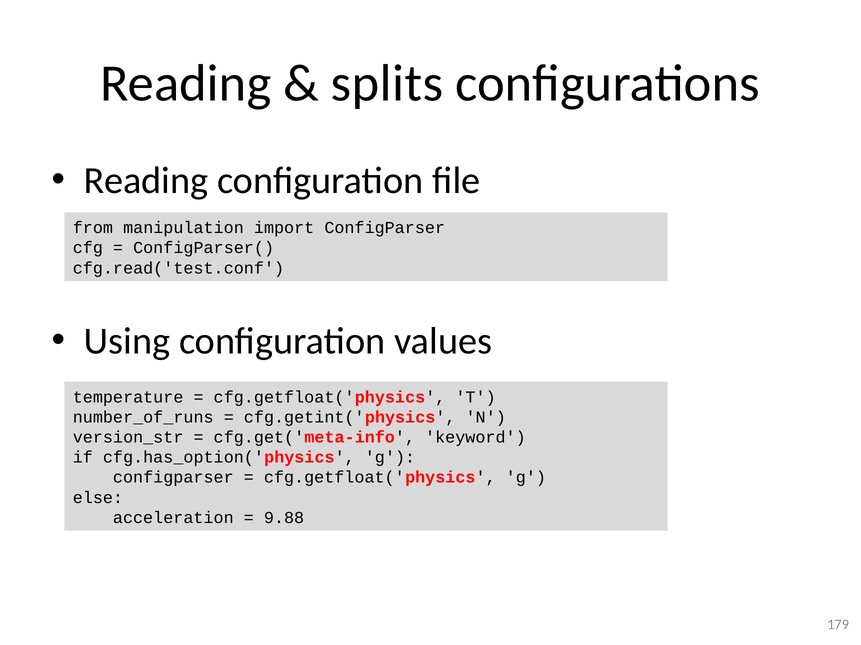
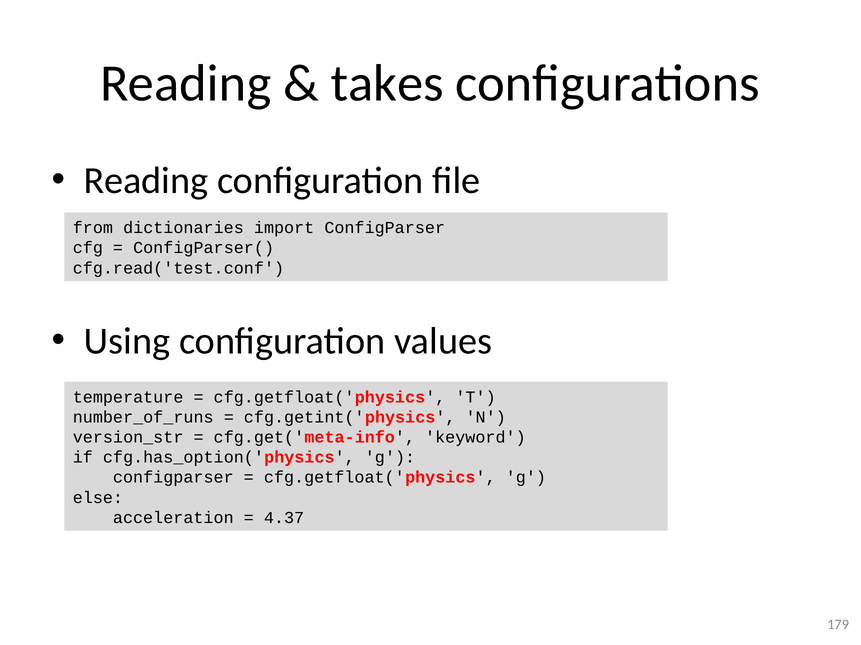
splits: splits -> takes
manipulation: manipulation -> dictionaries
9.88: 9.88 -> 4.37
